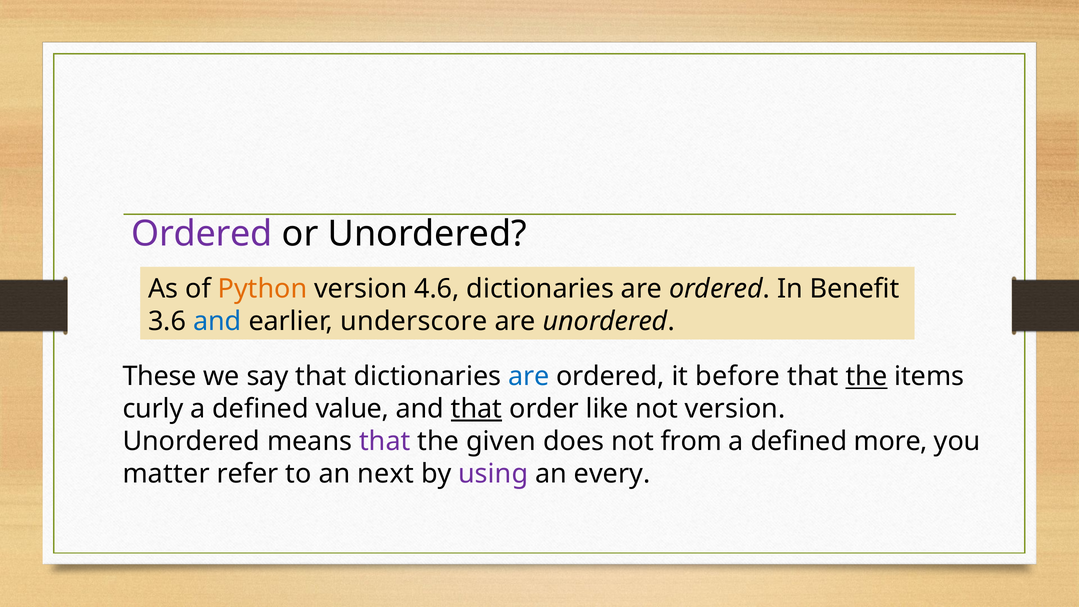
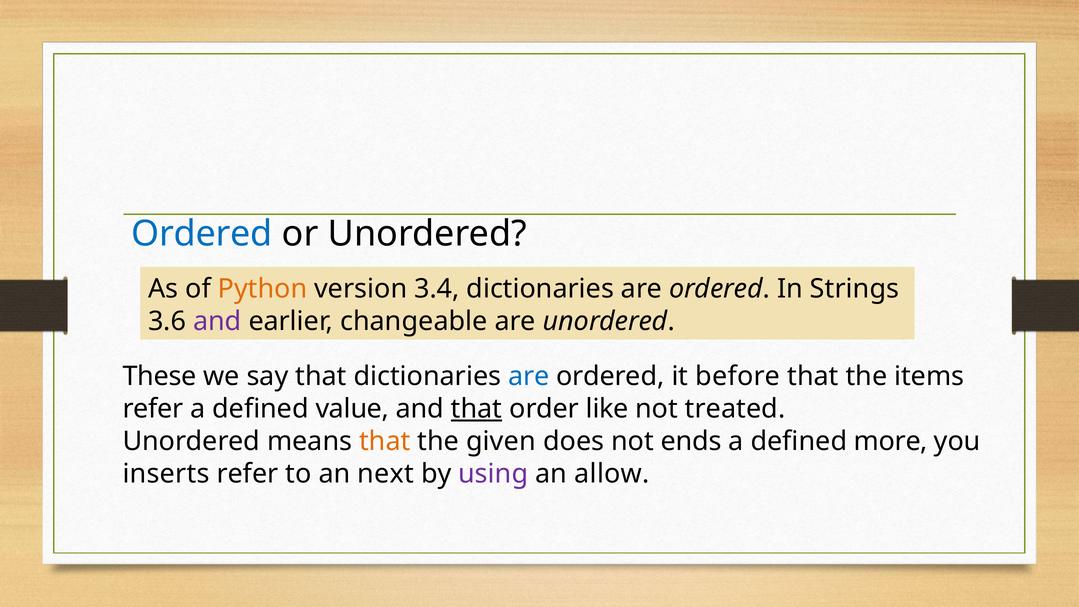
Ordered at (202, 234) colour: purple -> blue
4.6: 4.6 -> 3.4
Benefit: Benefit -> Strings
and at (217, 321) colour: blue -> purple
underscore: underscore -> changeable
the at (866, 377) underline: present -> none
curly at (153, 409): curly -> refer
not version: version -> treated
that at (385, 441) colour: purple -> orange
from: from -> ends
matter: matter -> inserts
every: every -> allow
